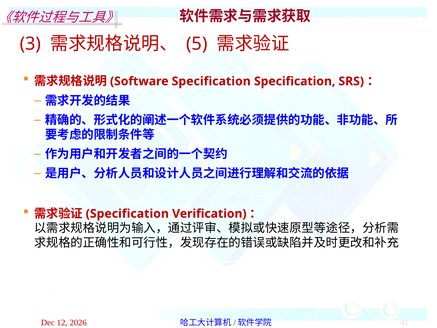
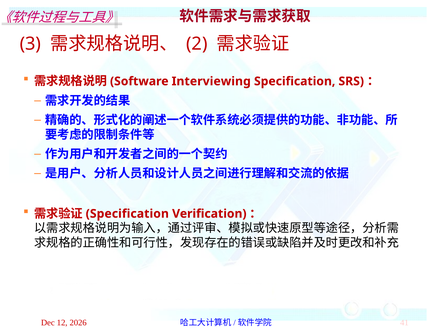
5: 5 -> 2
Specification at (211, 81): Specification -> Interviewing
